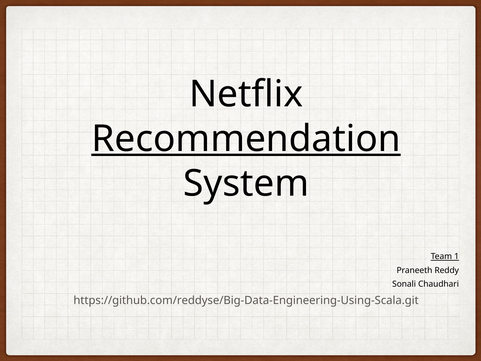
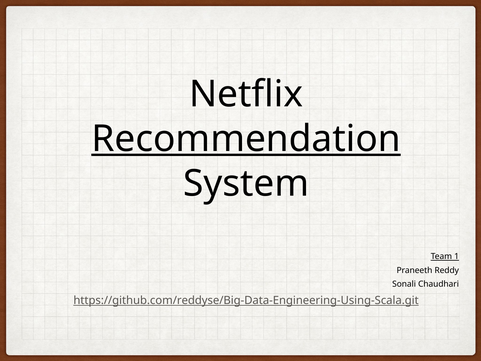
https://github.com/reddyse/Big-Data-Engineering-Using-Scala.git underline: none -> present
